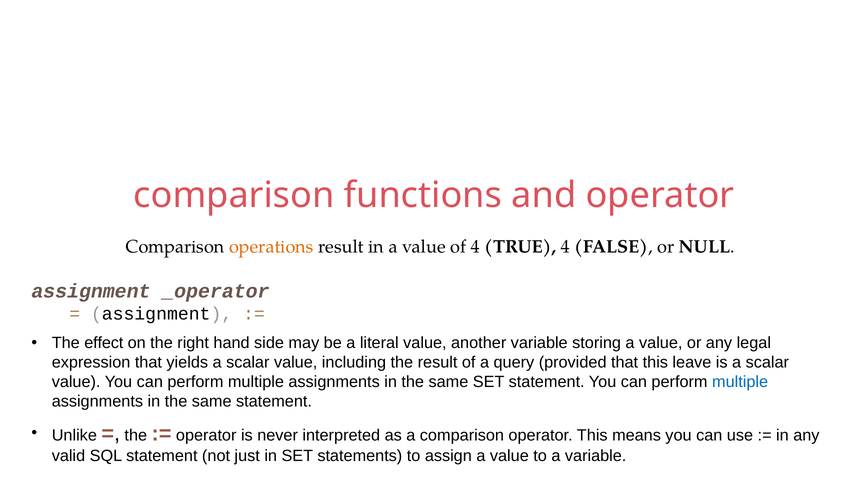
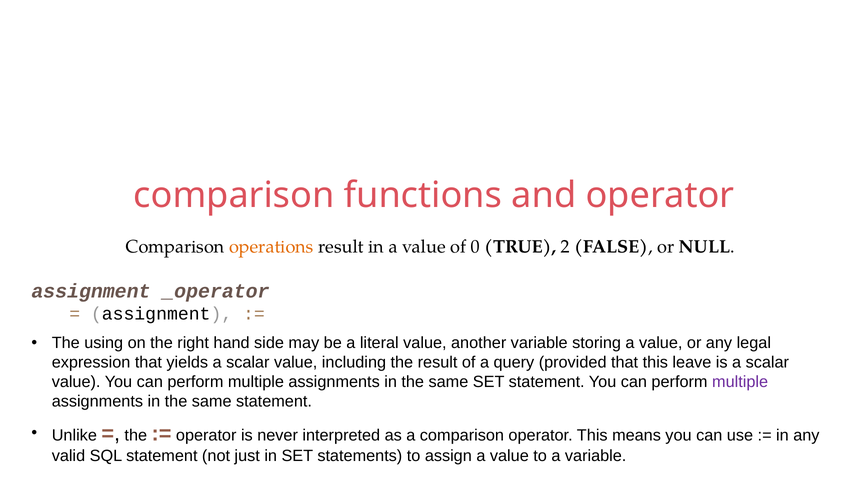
of 4: 4 -> 0
TRUE 4: 4 -> 2
effect: effect -> using
multiple at (740, 382) colour: blue -> purple
